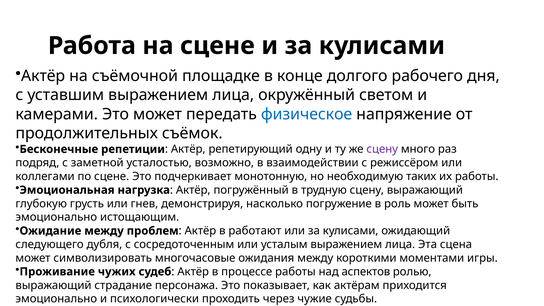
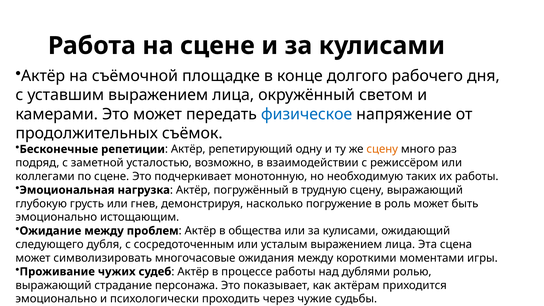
сцену at (382, 149) colour: purple -> orange
работают: работают -> общества
аспектов: аспектов -> дублями
